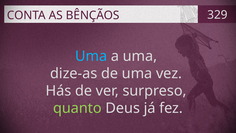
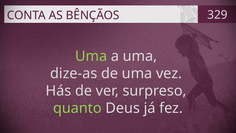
Uma at (91, 56) colour: light blue -> light green
